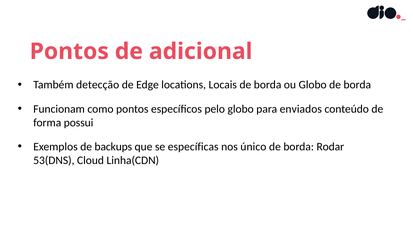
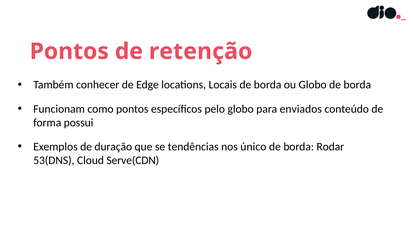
adicional: adicional -> retenção
detecção: detecção -> conhecer
backups: backups -> duração
específicas: específicas -> tendências
Linha(CDN: Linha(CDN -> Serve(CDN
